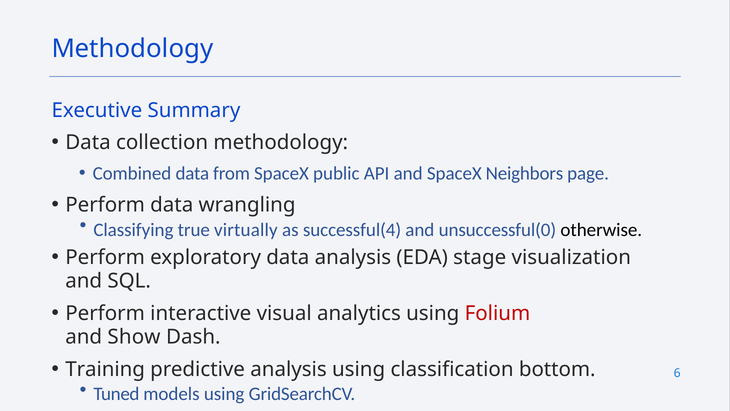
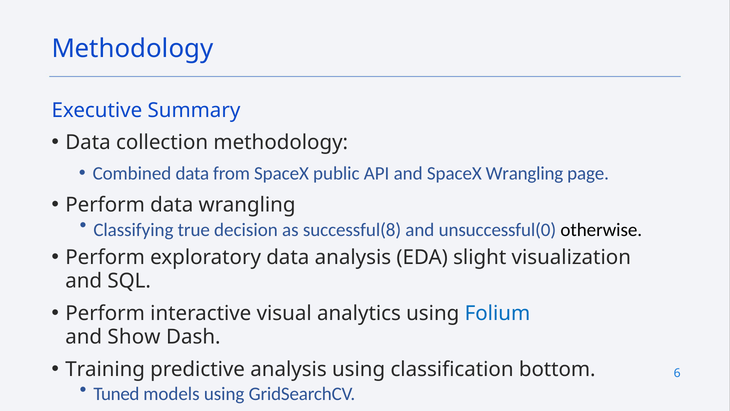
SpaceX Neighbors: Neighbors -> Wrangling
virtually: virtually -> decision
successful(4: successful(4 -> successful(8
stage: stage -> slight
Folium colour: red -> blue
